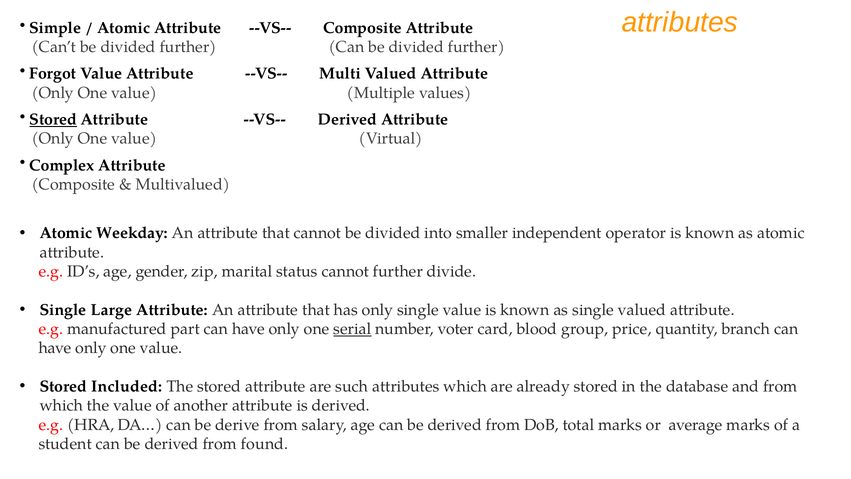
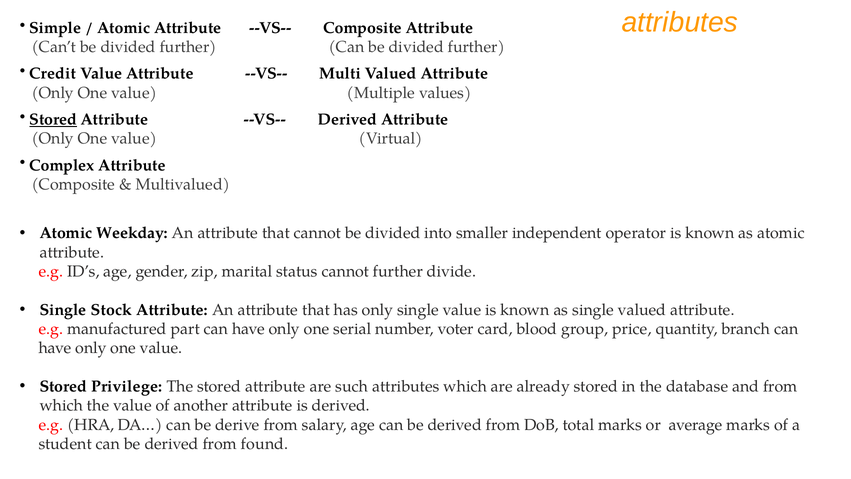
Forgot: Forgot -> Credit
Large: Large -> Stock
serial underline: present -> none
Included: Included -> Privilege
